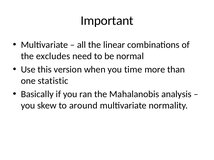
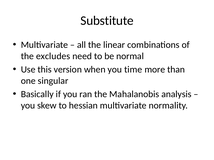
Important: Important -> Substitute
statistic: statistic -> singular
around: around -> hessian
